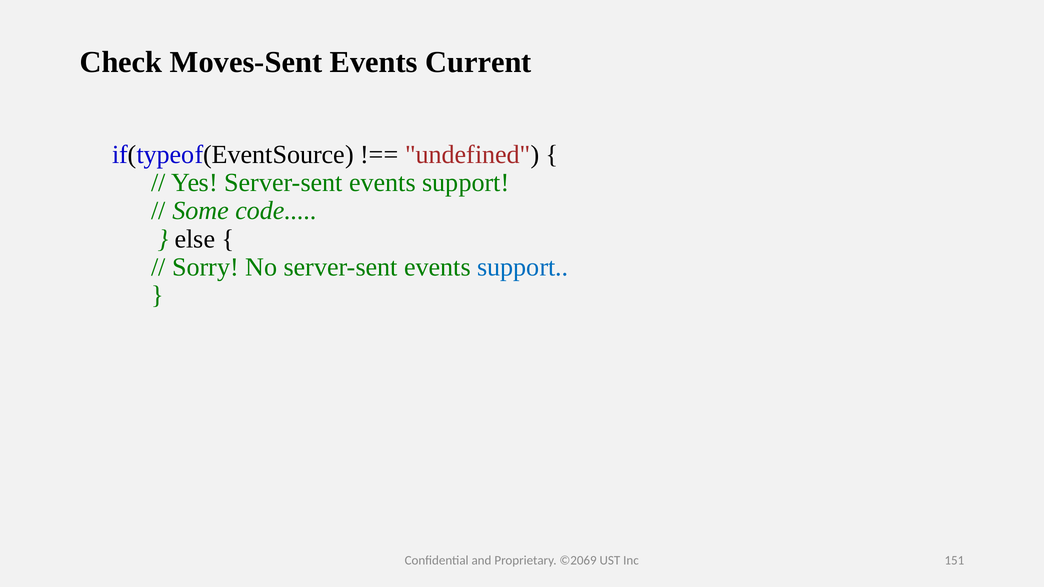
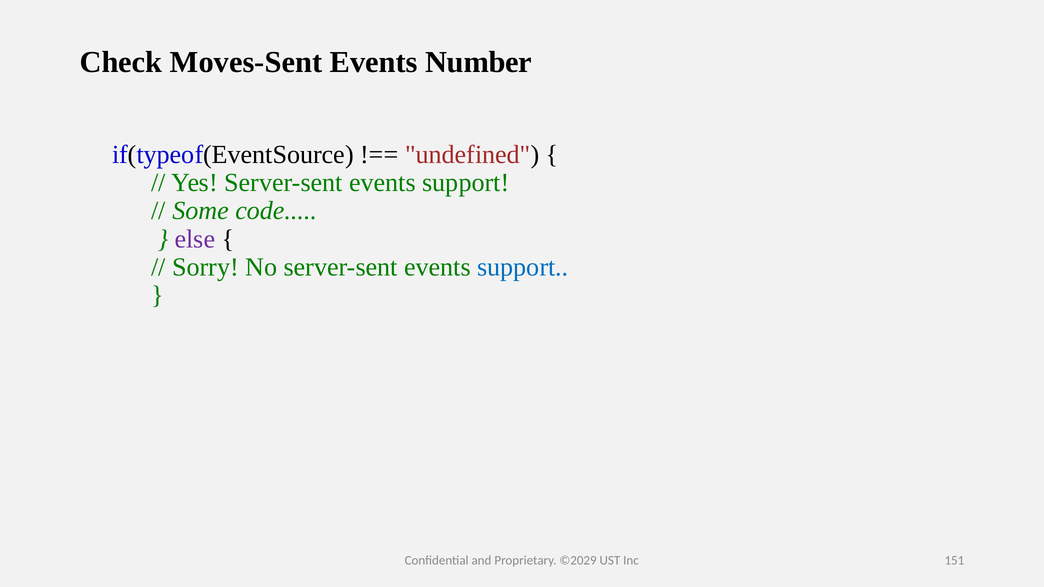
Current: Current -> Number
else colour: black -> purple
©2069: ©2069 -> ©2029
